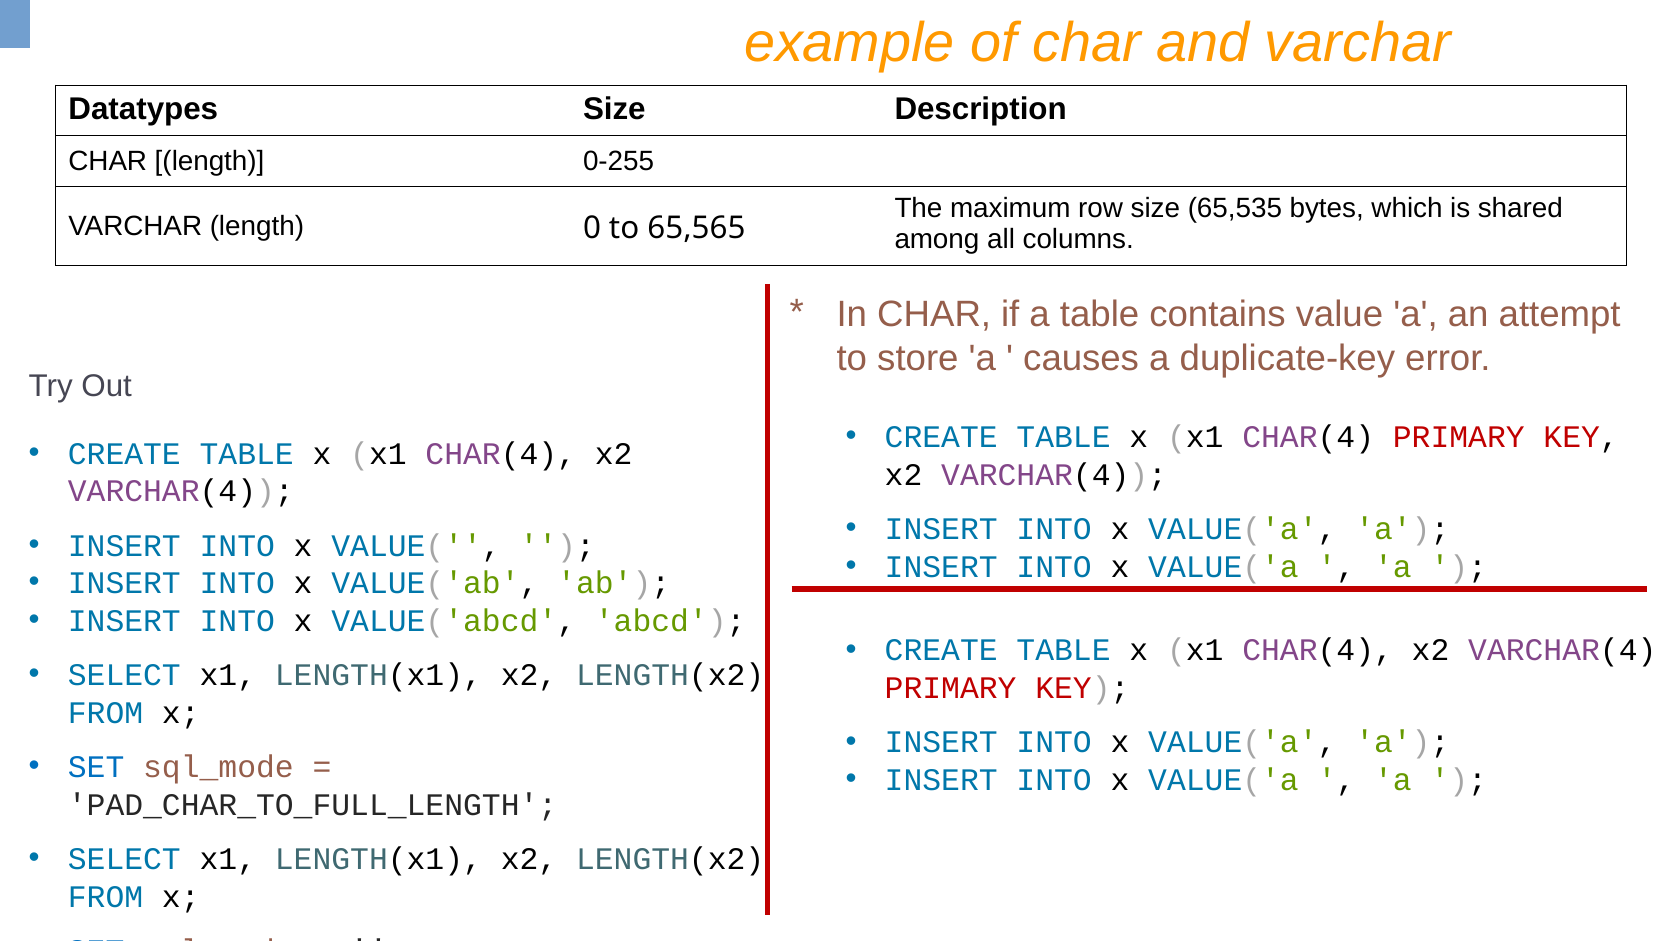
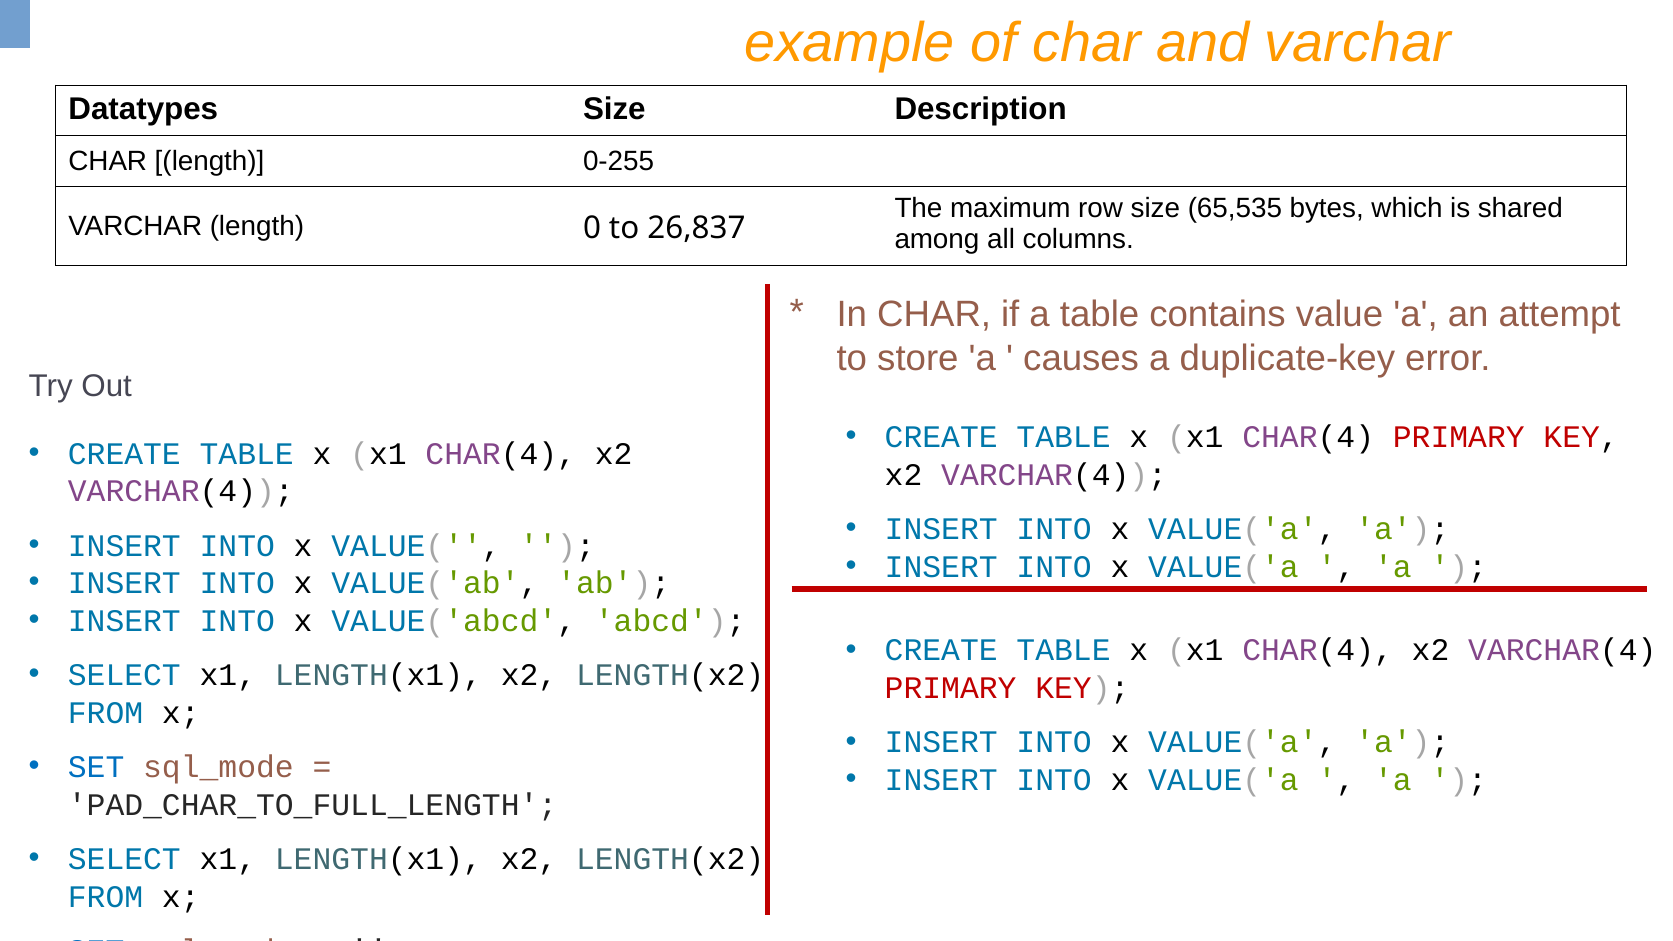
65,565: 65,565 -> 26,837
